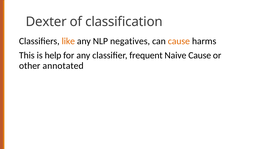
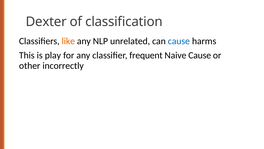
negatives: negatives -> unrelated
cause at (179, 41) colour: orange -> blue
help: help -> play
annotated: annotated -> incorrectly
